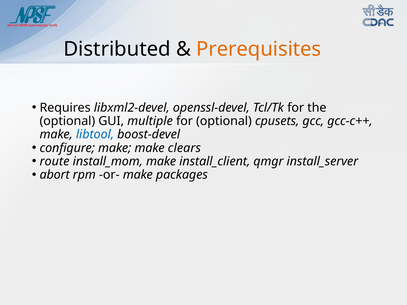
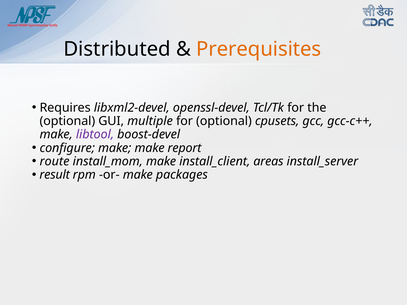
libtool colour: blue -> purple
clears: clears -> report
qmgr: qmgr -> areas
abort: abort -> result
